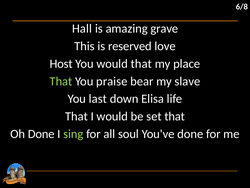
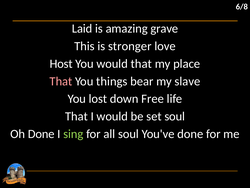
Hall: Hall -> Laid
reserved: reserved -> stronger
That at (61, 81) colour: light green -> pink
praise: praise -> things
last: last -> lost
Elisa: Elisa -> Free
set that: that -> soul
